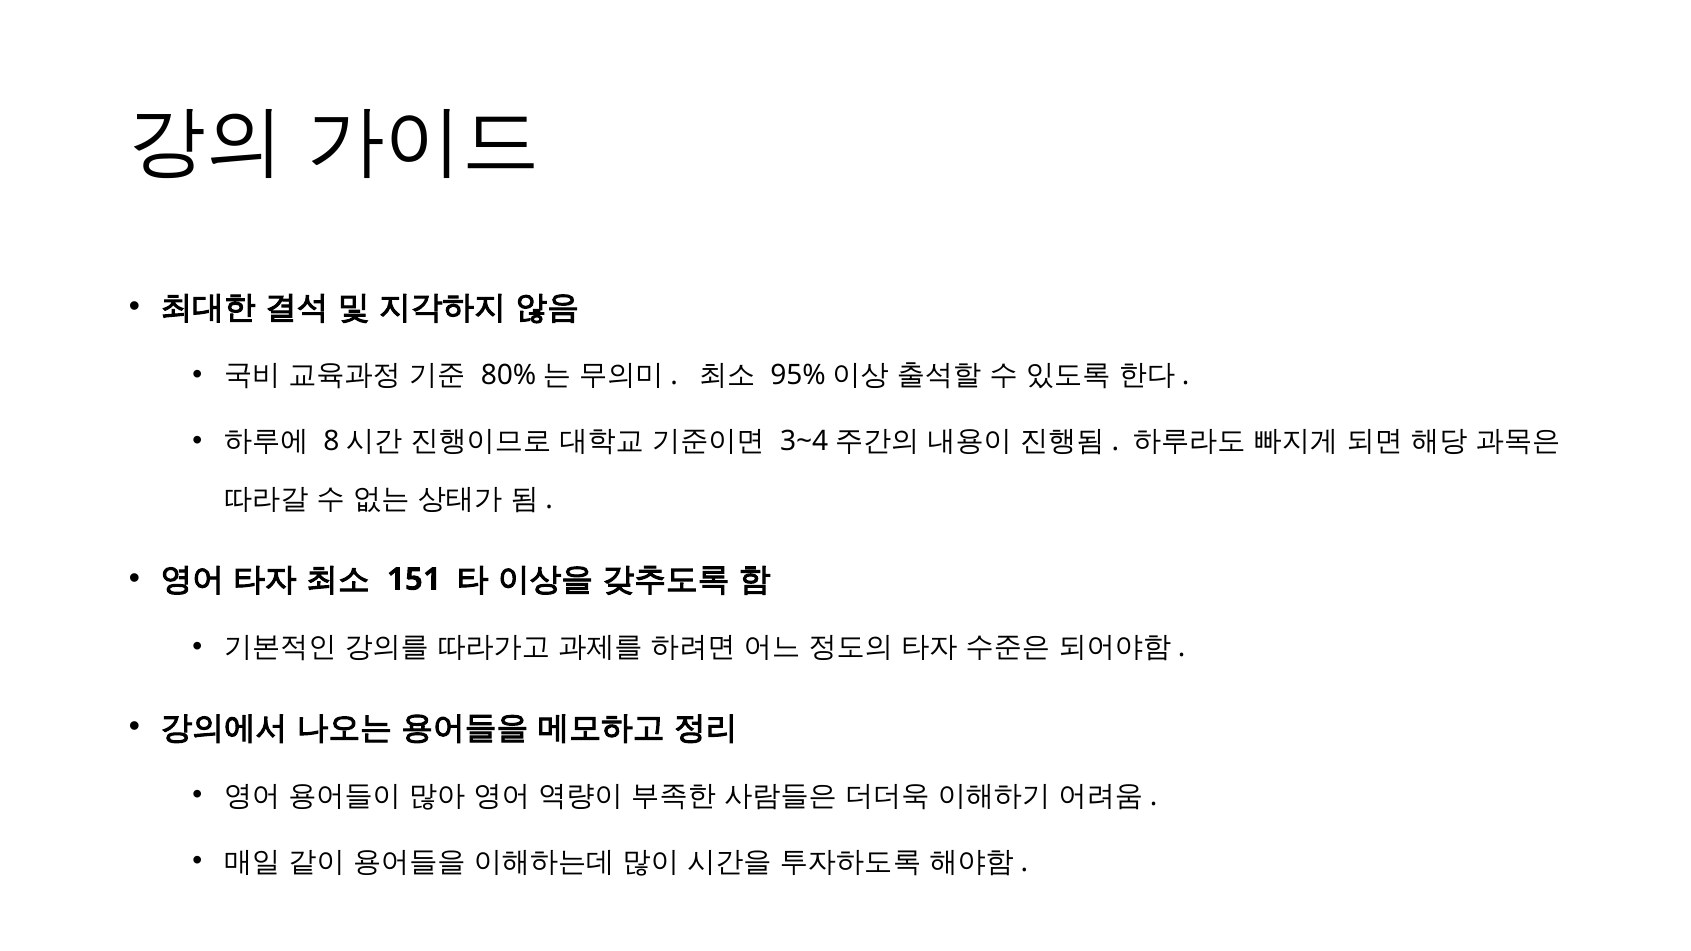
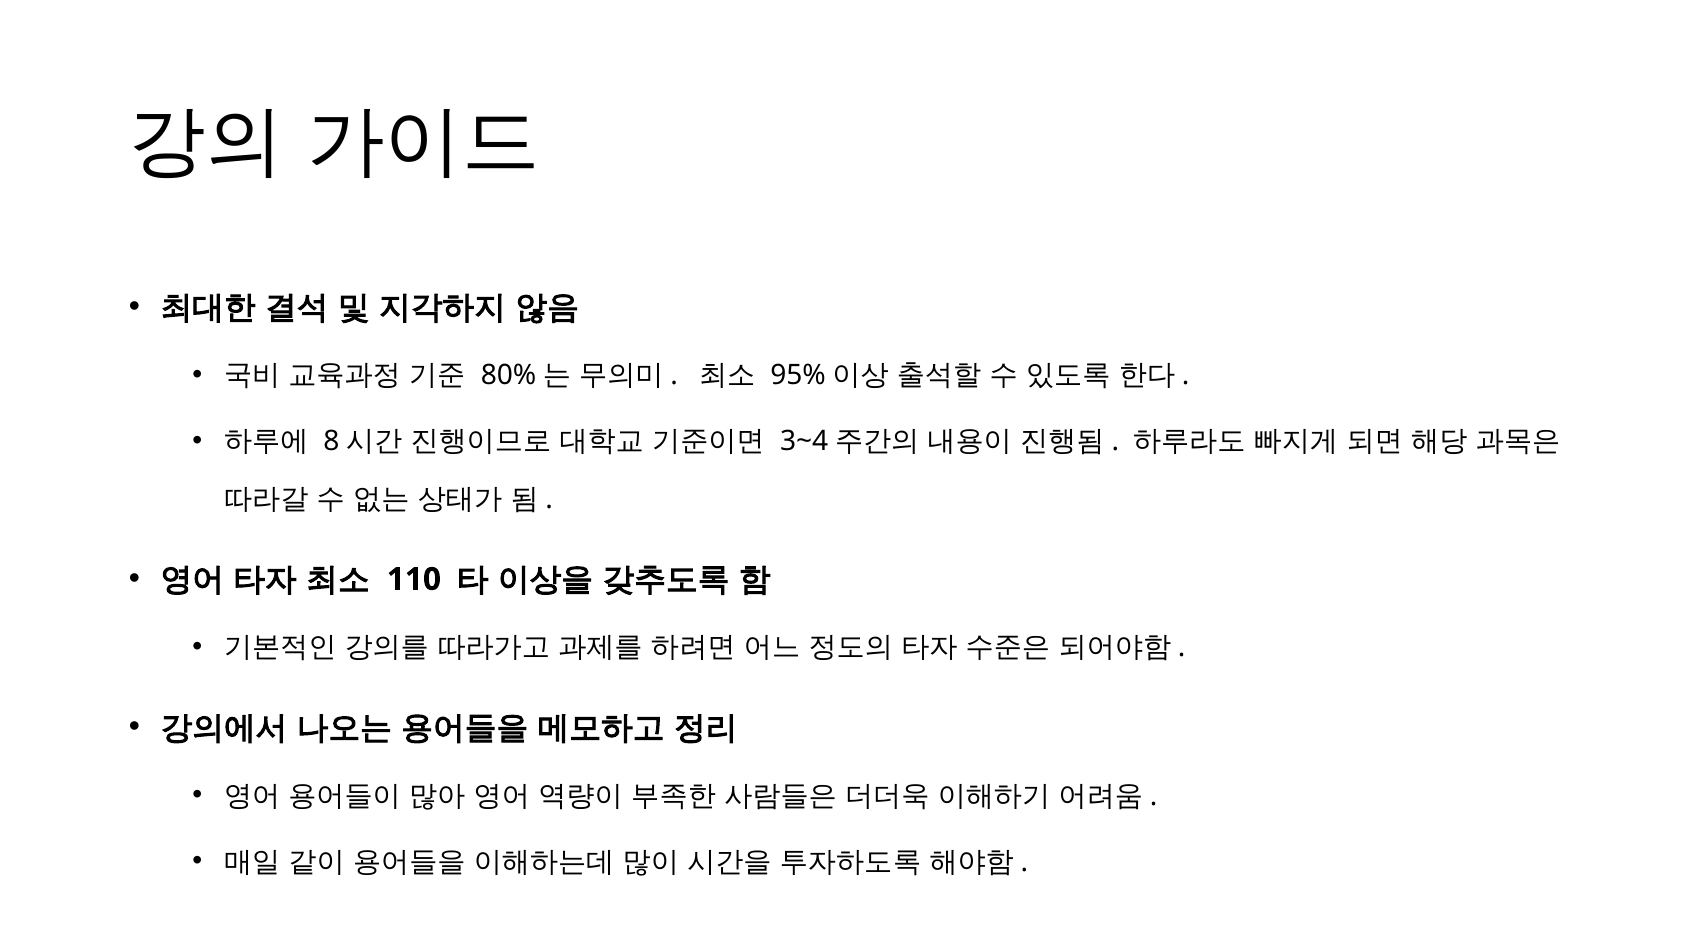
151: 151 -> 110
